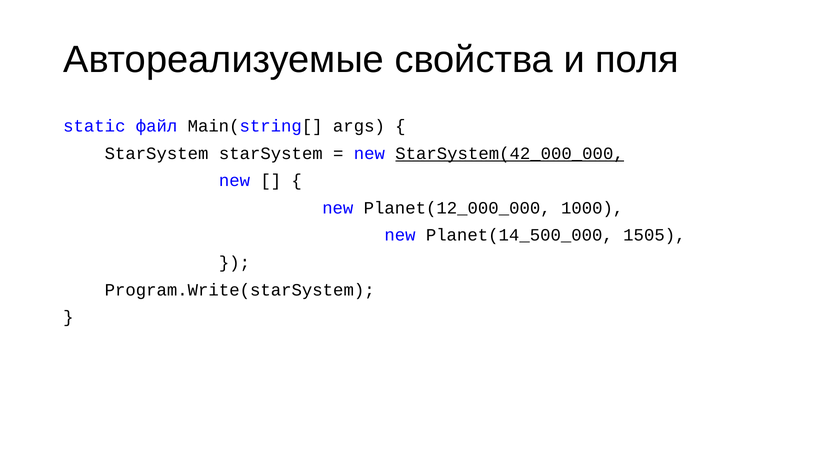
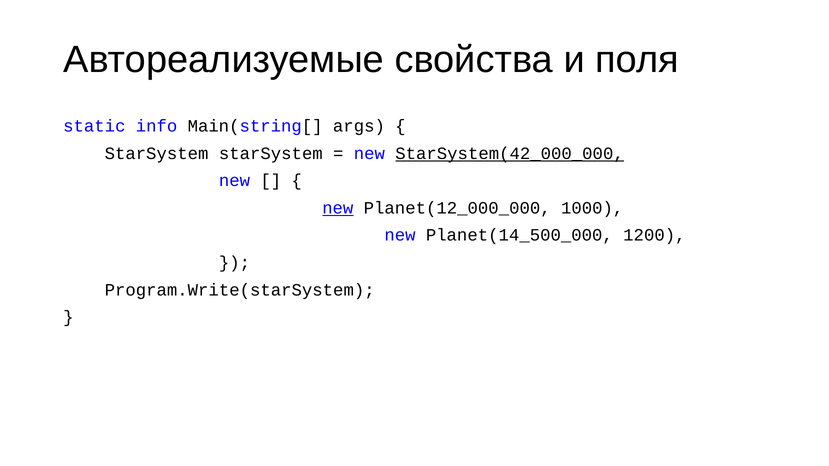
файл: файл -> info
new at (338, 208) underline: none -> present
1505: 1505 -> 1200
